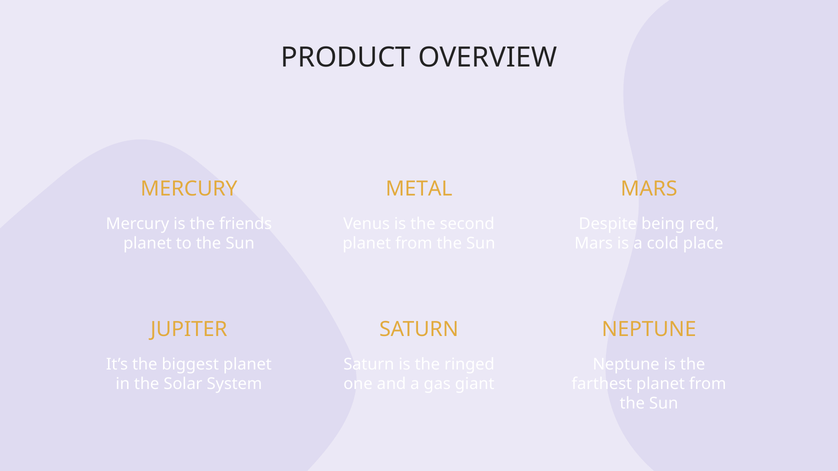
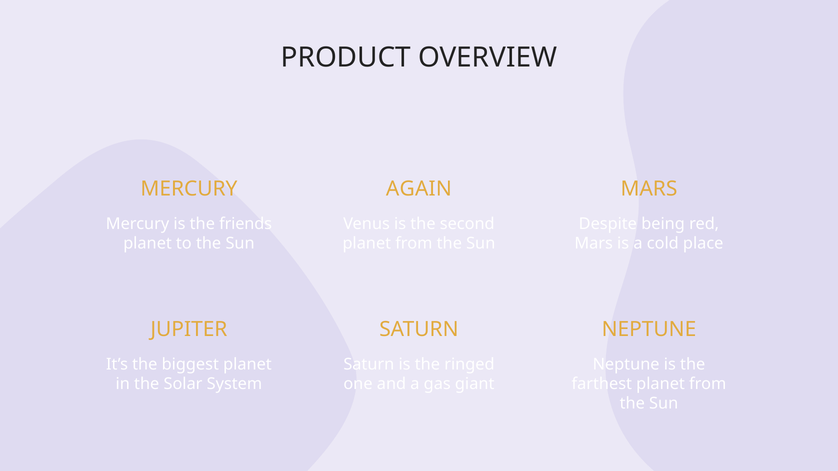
METAL: METAL -> AGAIN
